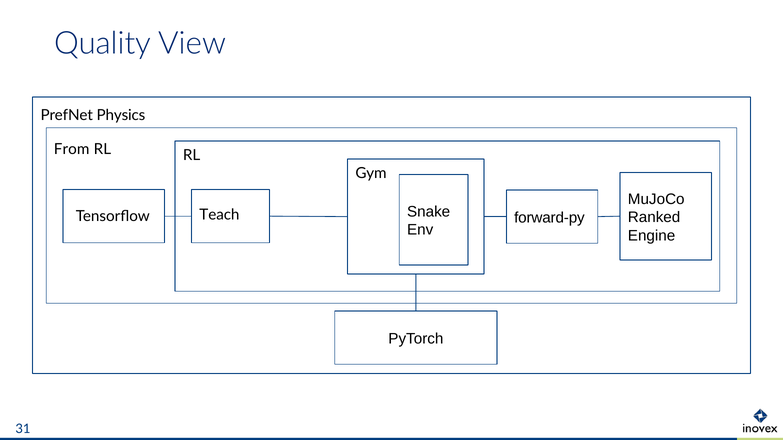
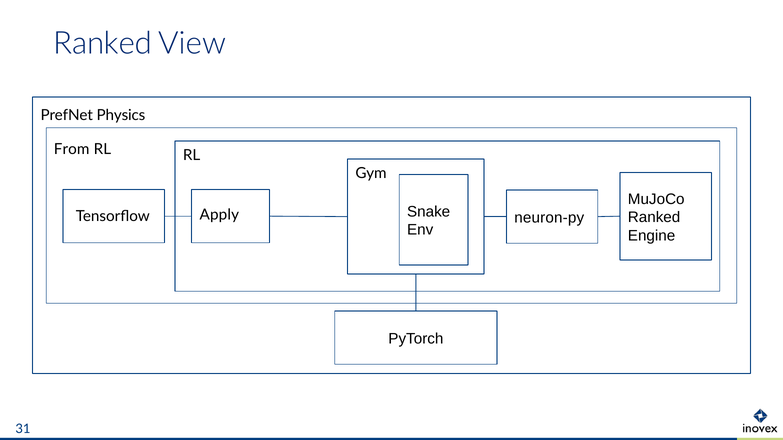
Quality at (103, 44): Quality -> Ranked
Teach: Teach -> Apply
forward-py: forward-py -> neuron-py
